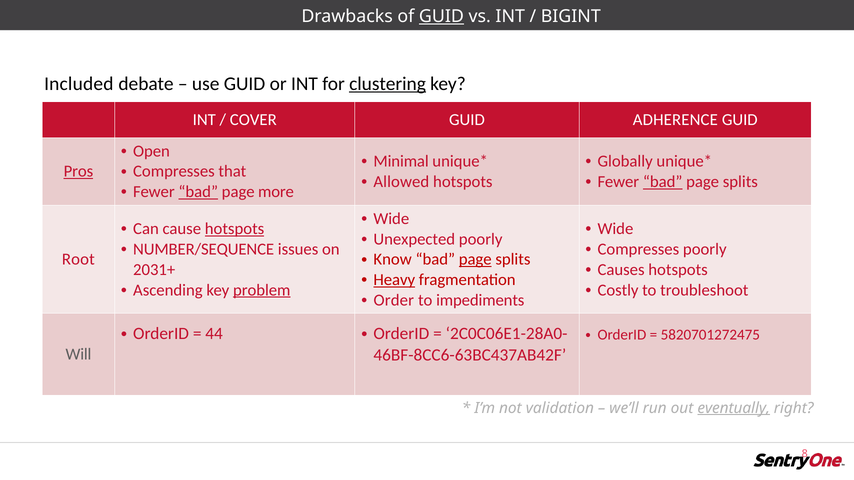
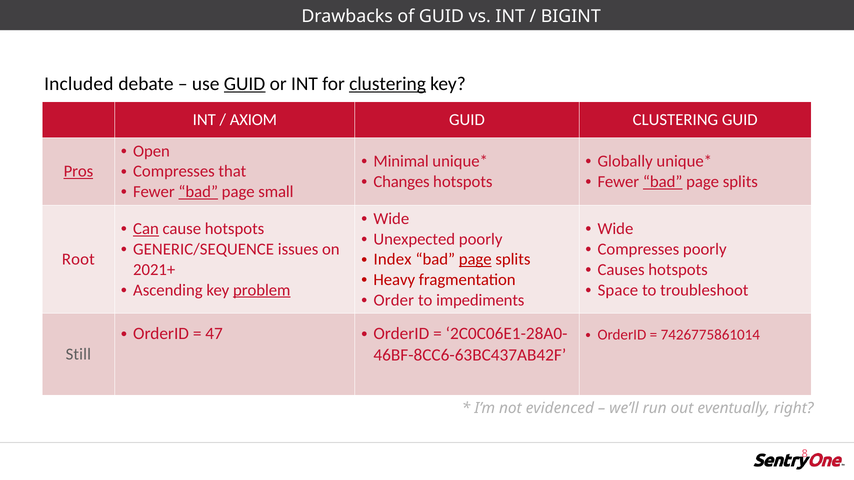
GUID at (441, 16) underline: present -> none
GUID at (245, 84) underline: none -> present
COVER: COVER -> AXIOM
GUID ADHERENCE: ADHERENCE -> CLUSTERING
Allowed: Allowed -> Changes
more: more -> small
Can underline: none -> present
hotspots at (235, 229) underline: present -> none
NUMBER/SEQUENCE: NUMBER/SEQUENCE -> GENERIC/SEQUENCE
Know: Know -> Index
2031+: 2031+ -> 2021+
Heavy underline: present -> none
Costly: Costly -> Space
44: 44 -> 47
5820701272475: 5820701272475 -> 7426775861014
Will: Will -> Still
validation: validation -> evidenced
eventually underline: present -> none
